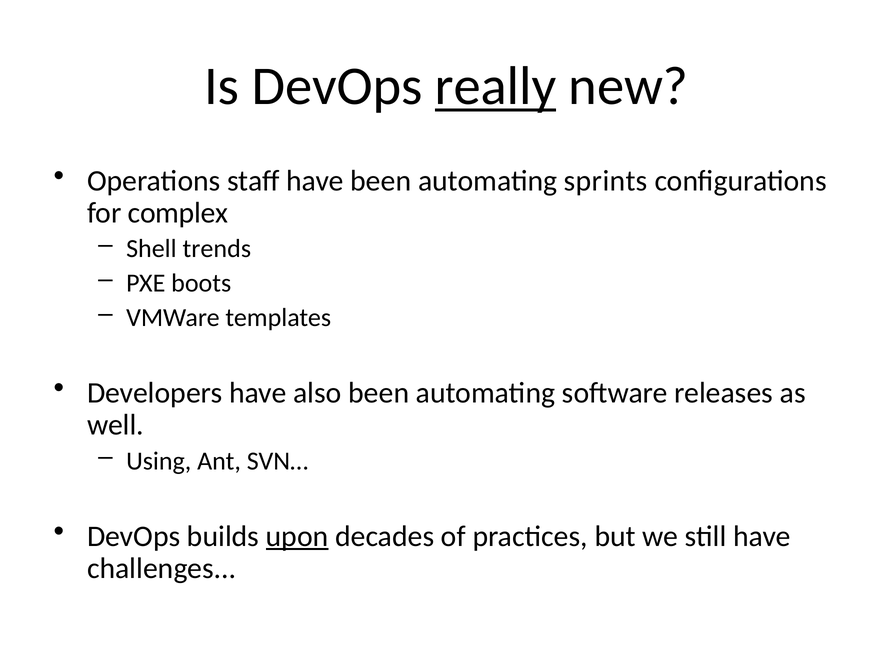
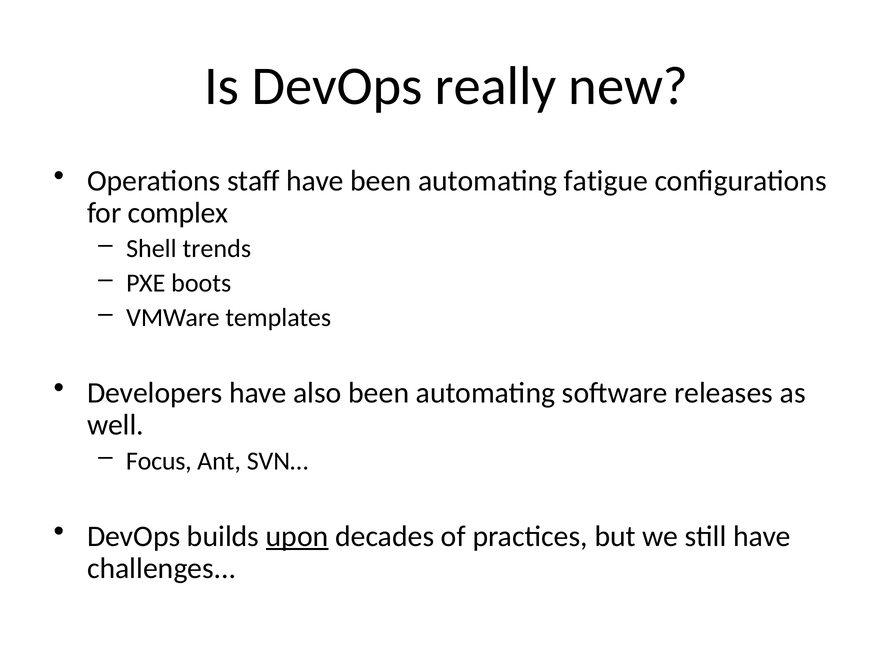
really underline: present -> none
sprints: sprints -> fatigue
Using: Using -> Focus
